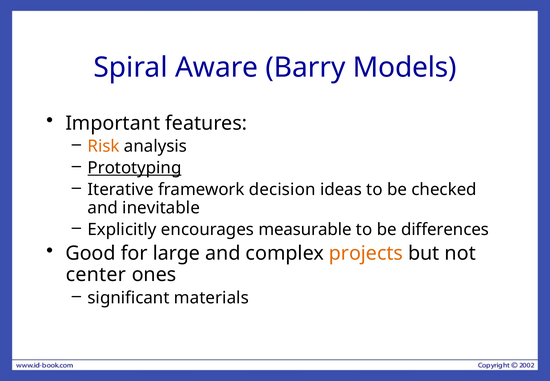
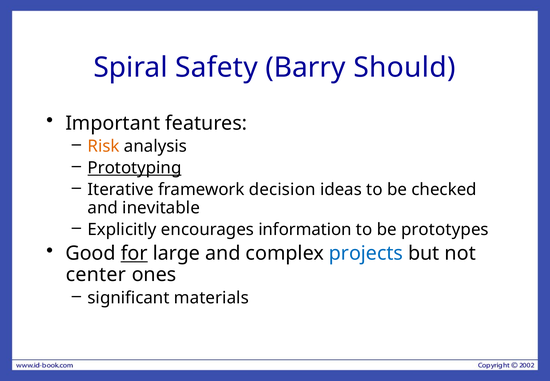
Aware: Aware -> Safety
Models: Models -> Should
measurable: measurable -> information
differences: differences -> prototypes
for underline: none -> present
projects colour: orange -> blue
